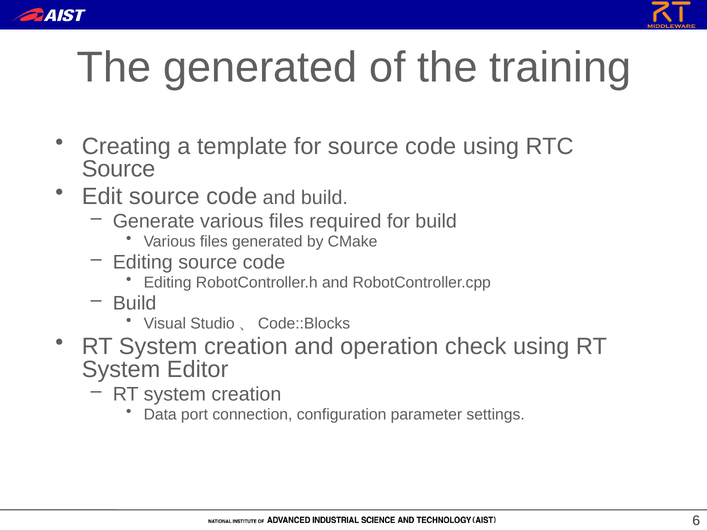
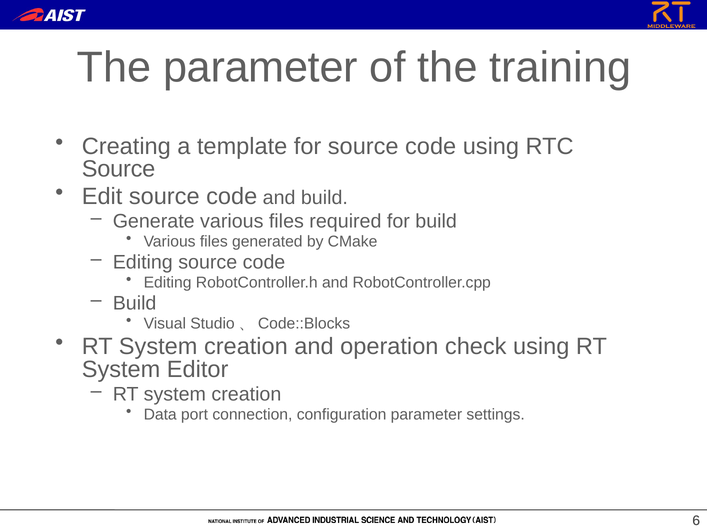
The generated: generated -> parameter
